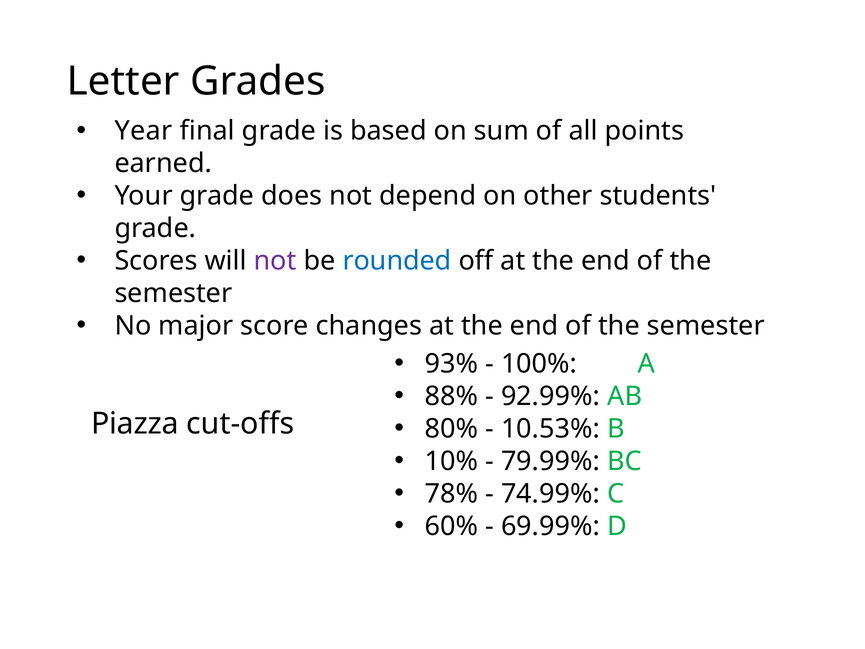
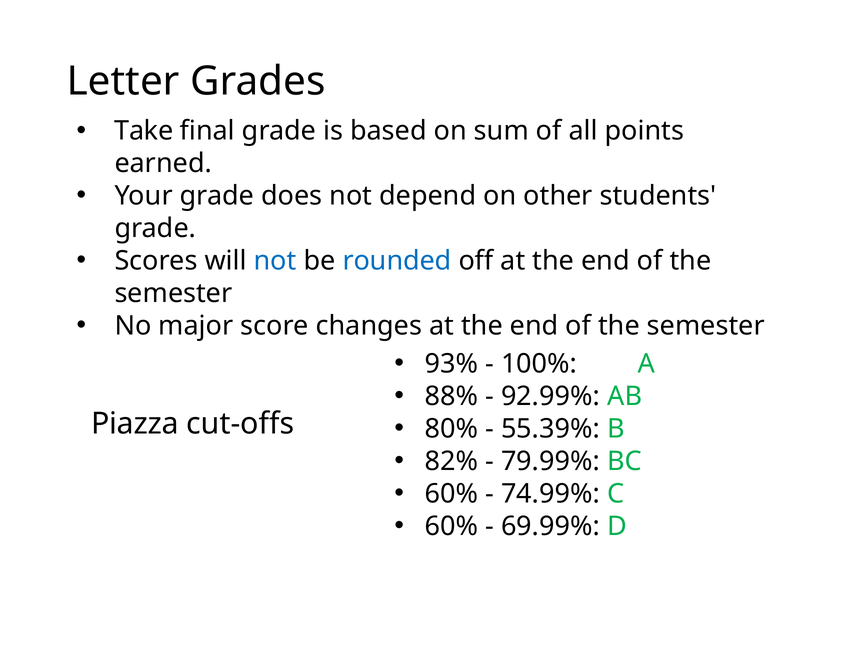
Year: Year -> Take
not at (275, 261) colour: purple -> blue
10.53%: 10.53% -> 55.39%
10%: 10% -> 82%
78% at (452, 494): 78% -> 60%
